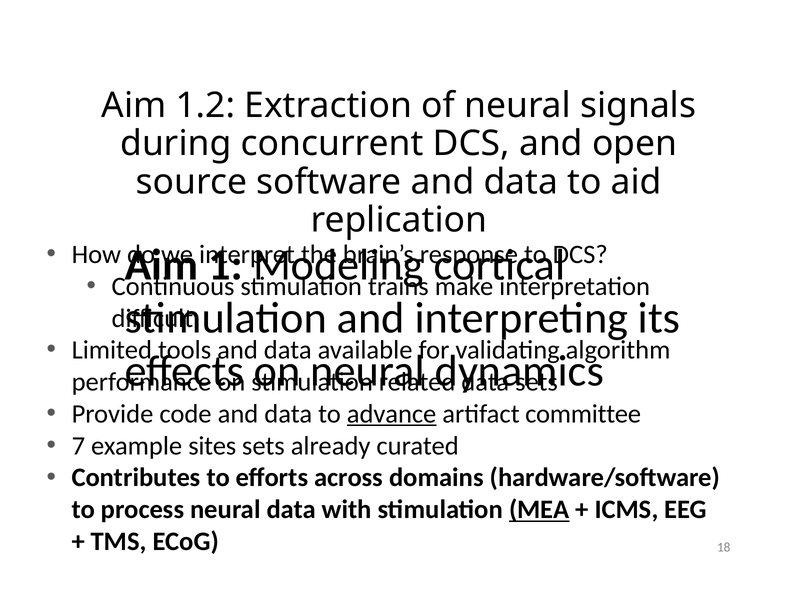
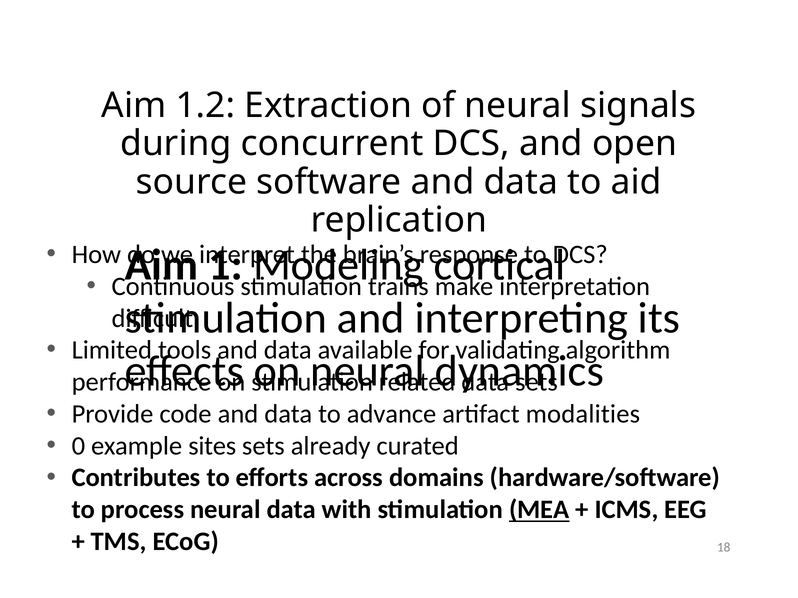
advance underline: present -> none
committee: committee -> modalities
7: 7 -> 0
